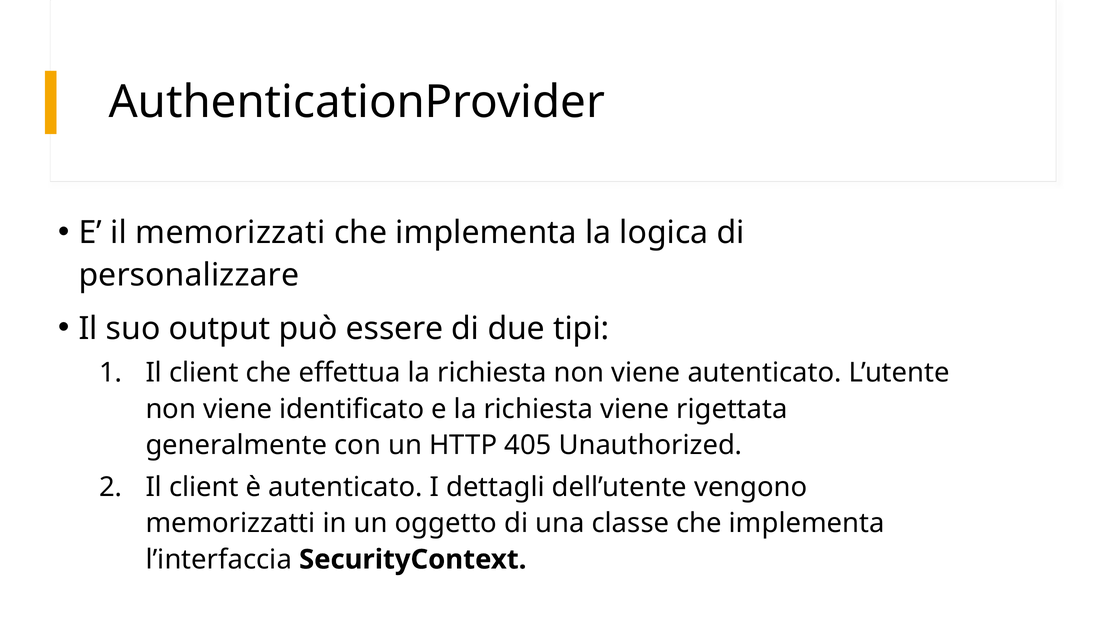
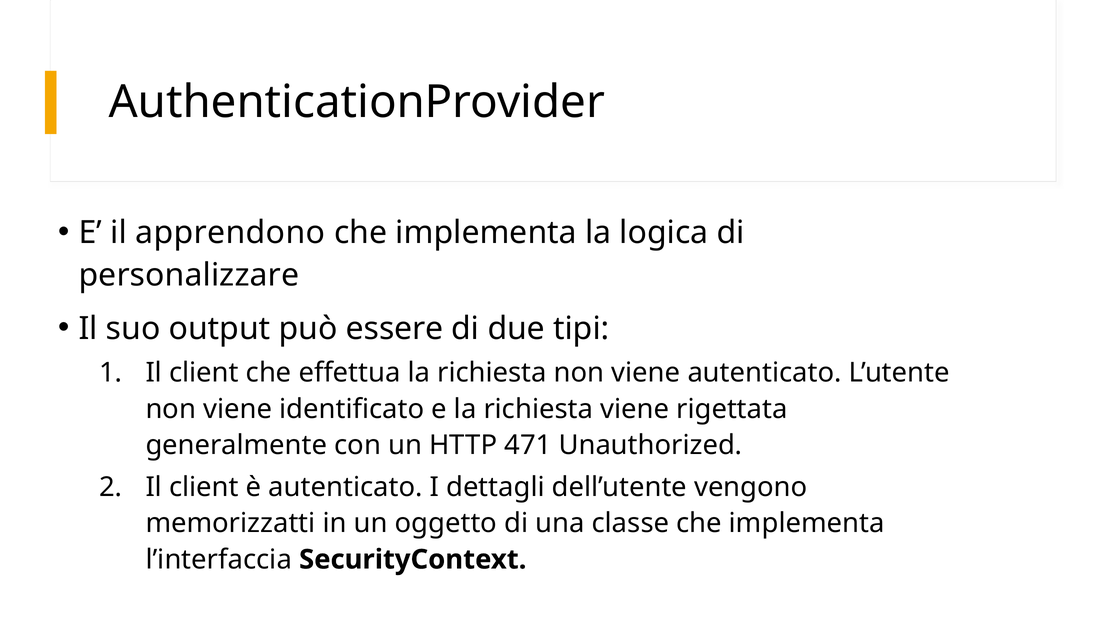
memorizzati: memorizzati -> apprendono
405: 405 -> 471
